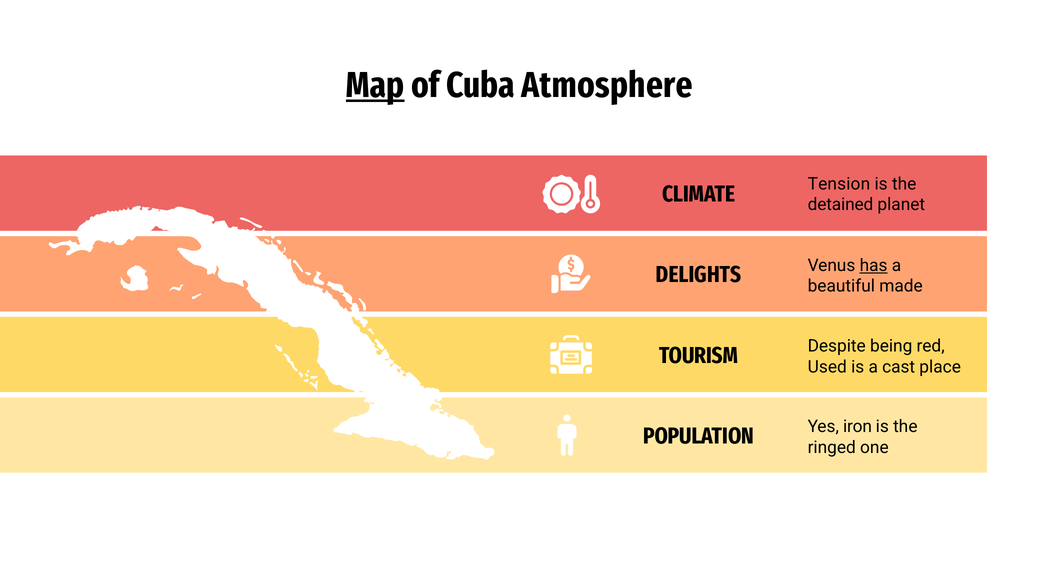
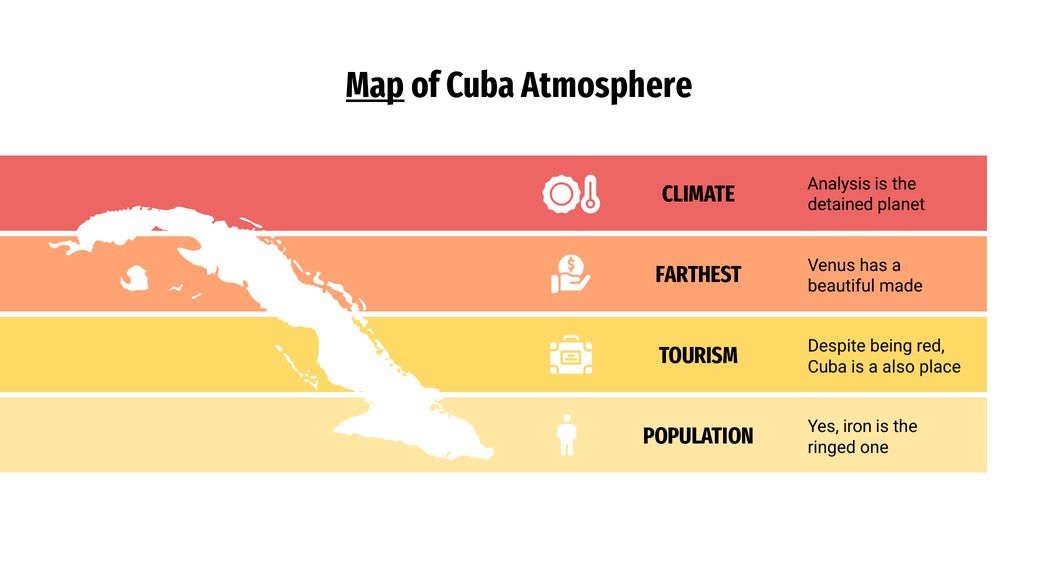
Tension: Tension -> Analysis
DELIGHTS: DELIGHTS -> FARTHEST
has underline: present -> none
Used at (827, 366): Used -> Cuba
cast: cast -> also
